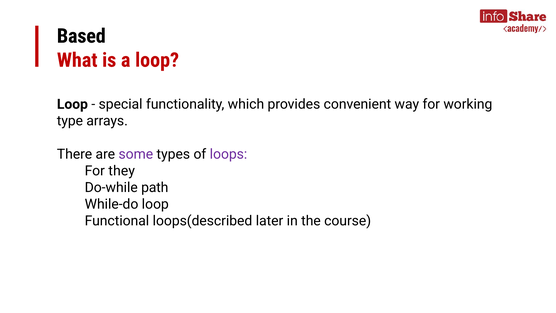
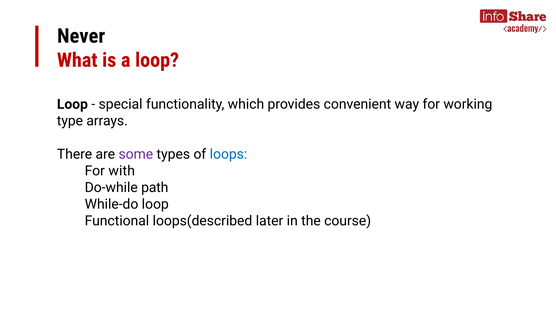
Based: Based -> Never
loops colour: purple -> blue
they: they -> with
